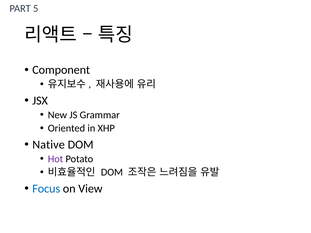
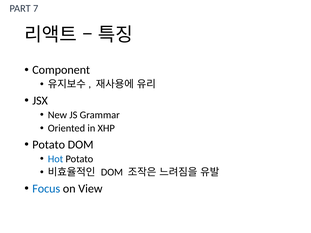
5: 5 -> 7
Native at (49, 145): Native -> Potato
Hot colour: purple -> blue
